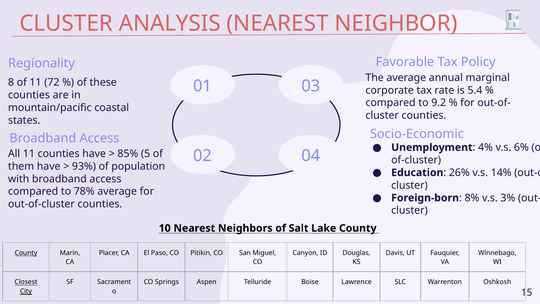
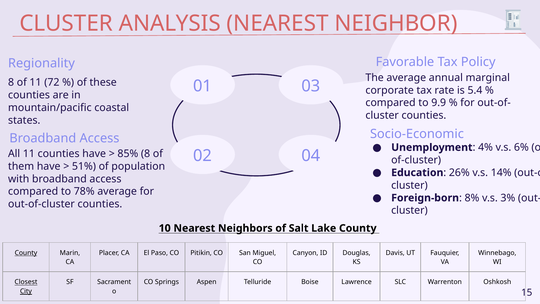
9.2: 9.2 -> 9.9
85% 5: 5 -> 8
93%: 93% -> 51%
